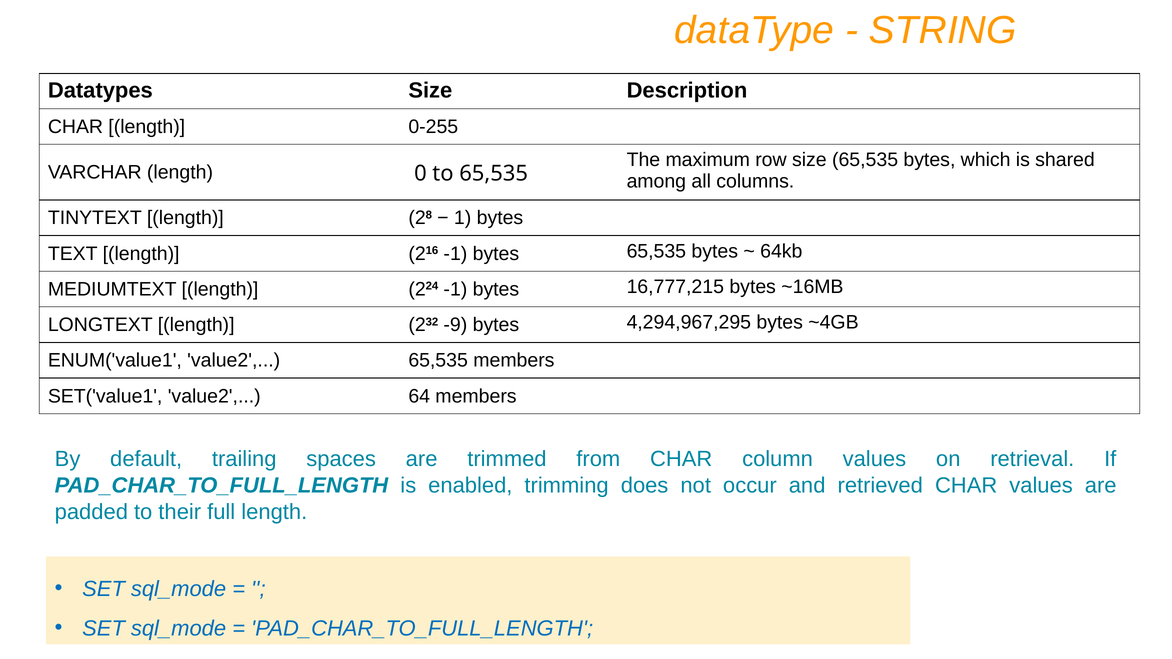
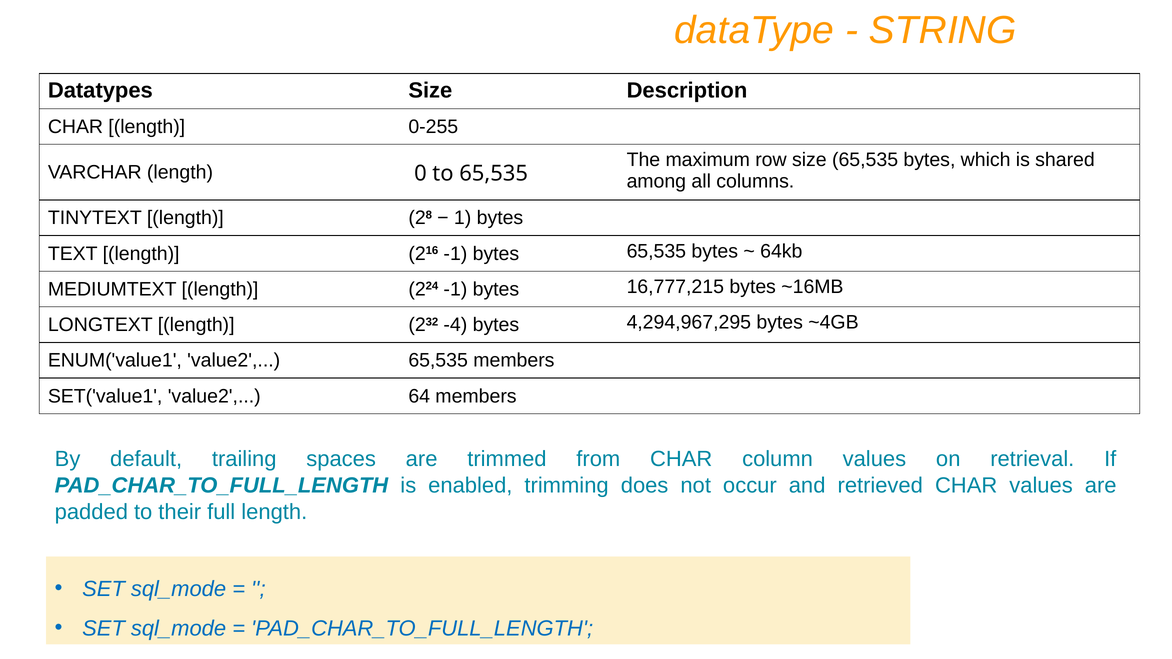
-9: -9 -> -4
